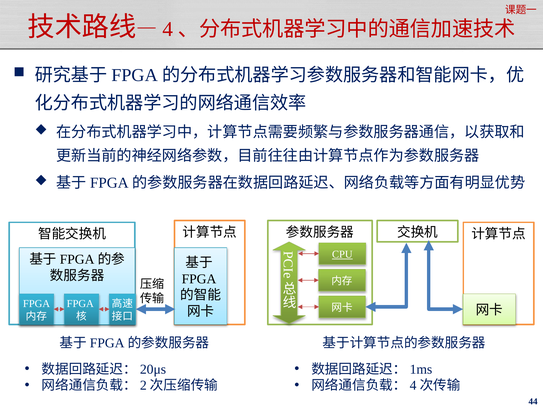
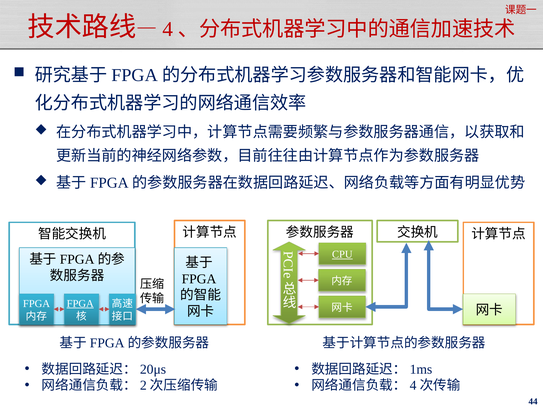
FPGA at (80, 304) underline: none -> present
